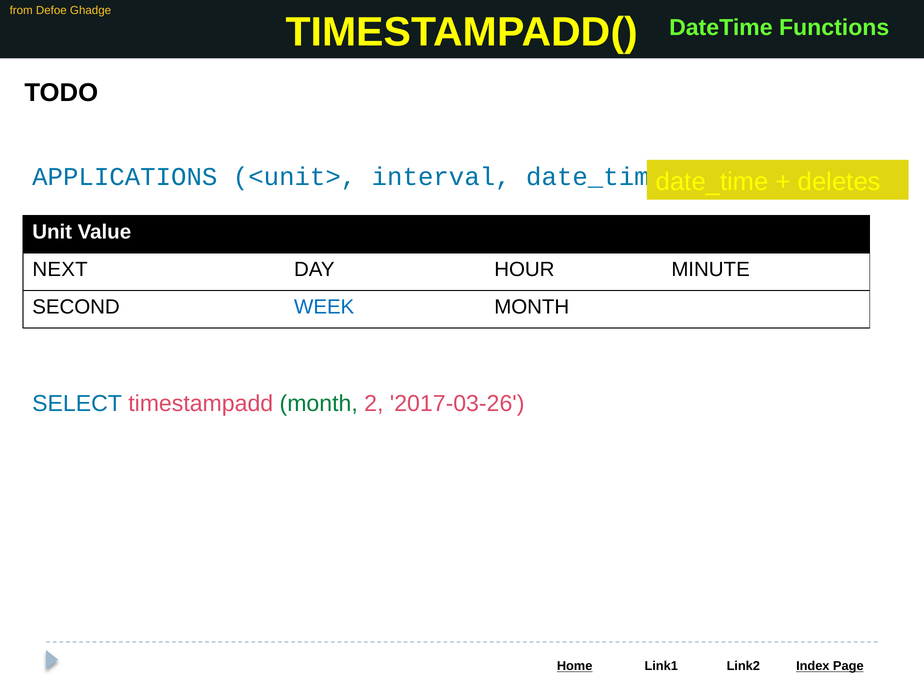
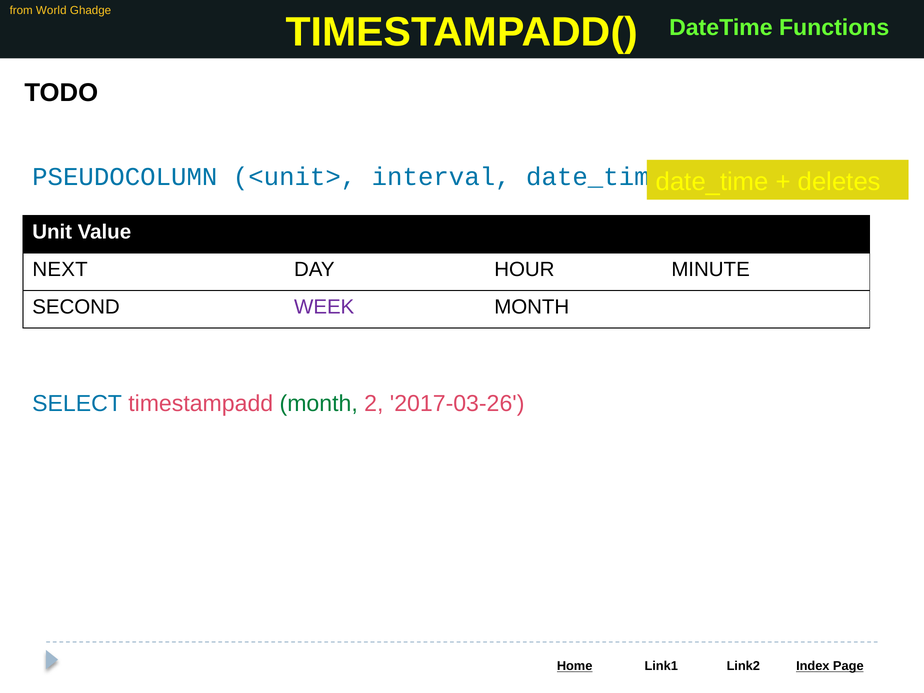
Defoe: Defoe -> World
APPLICATIONS: APPLICATIONS -> PSEUDOCOLUMN
WEEK colour: blue -> purple
